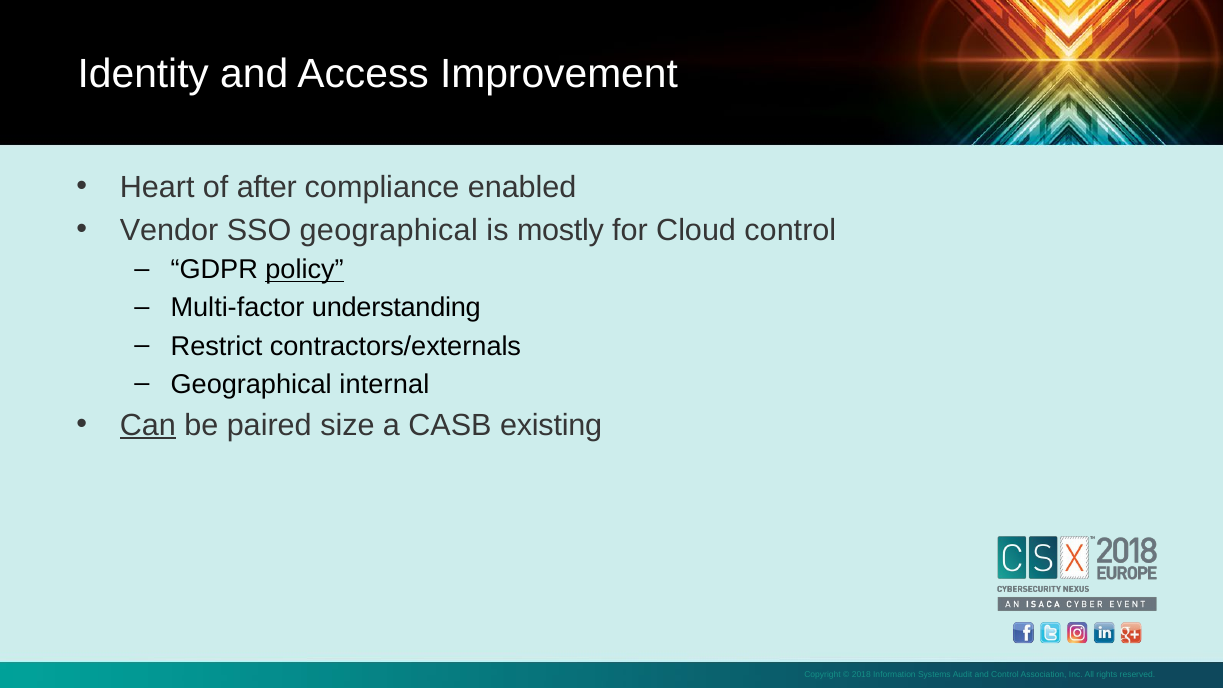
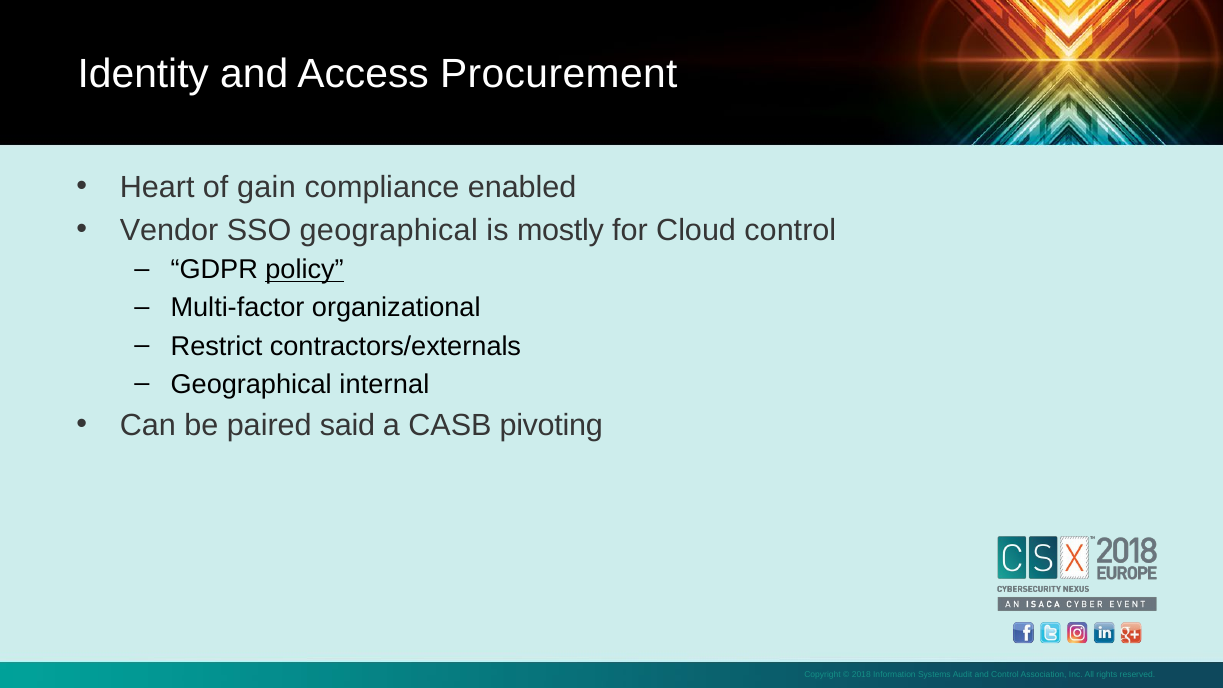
Improvement: Improvement -> Procurement
after: after -> gain
understanding: understanding -> organizational
Can underline: present -> none
size: size -> said
existing: existing -> pivoting
